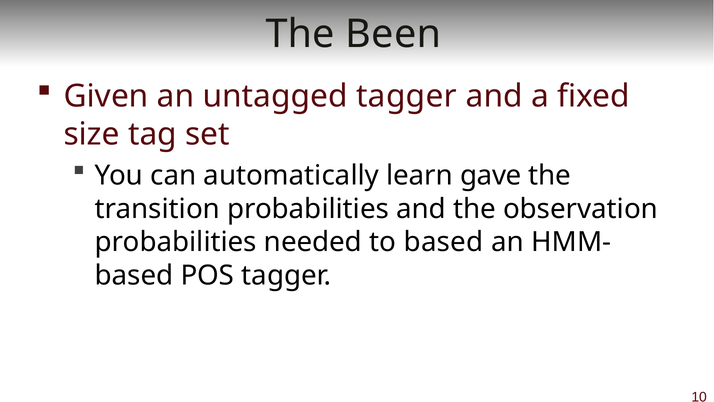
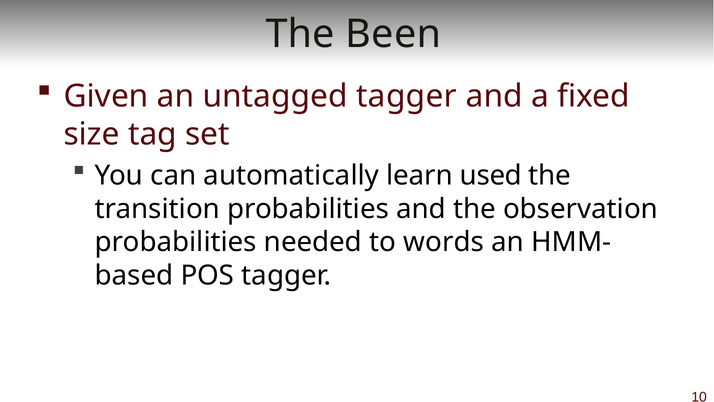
gave: gave -> used
to based: based -> words
